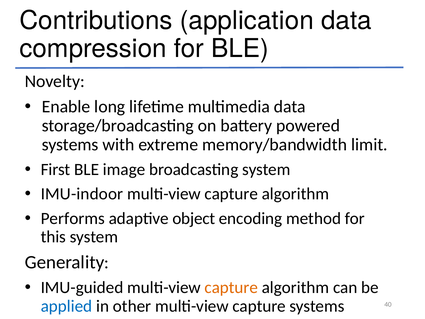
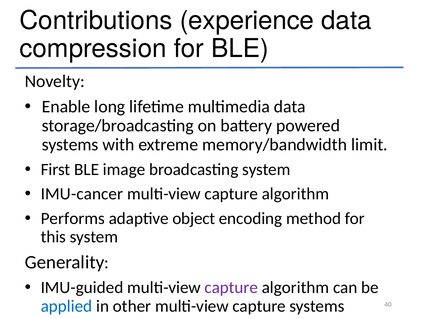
application: application -> experience
IMU-indoor: IMU-indoor -> IMU-cancer
capture at (231, 287) colour: orange -> purple
